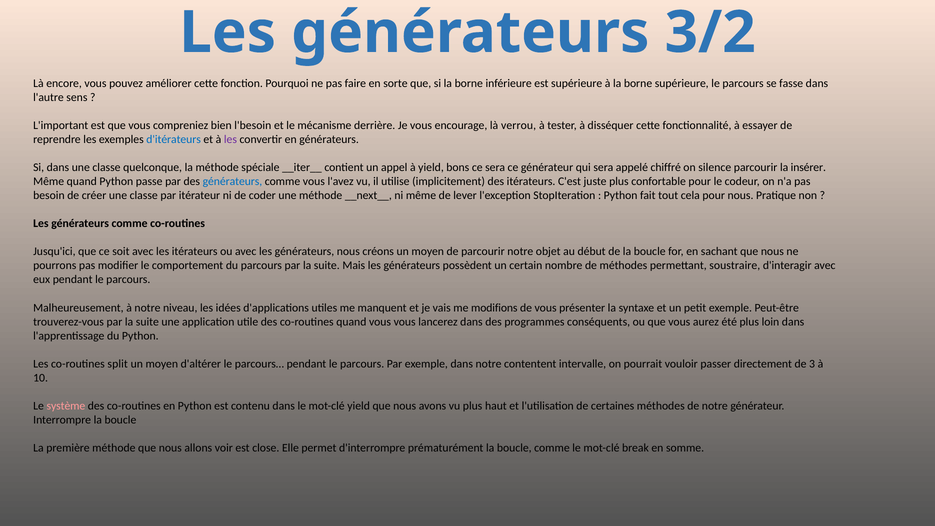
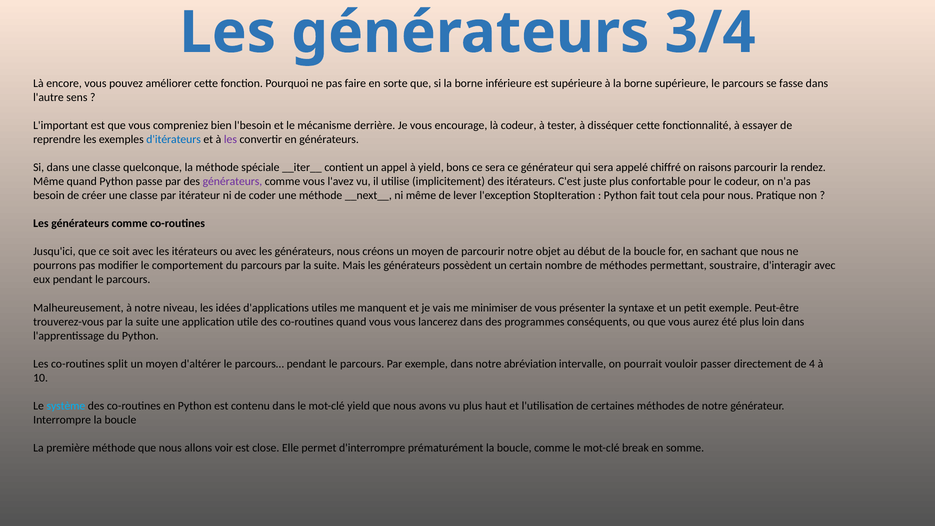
3/2: 3/2 -> 3/4
là verrou: verrou -> codeur
silence: silence -> raisons
insérer: insérer -> rendez
générateurs at (232, 181) colour: blue -> purple
modifions: modifions -> minimiser
contentent: contentent -> abréviation
3: 3 -> 4
système colour: pink -> light blue
